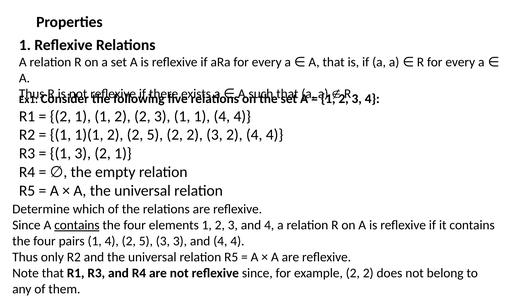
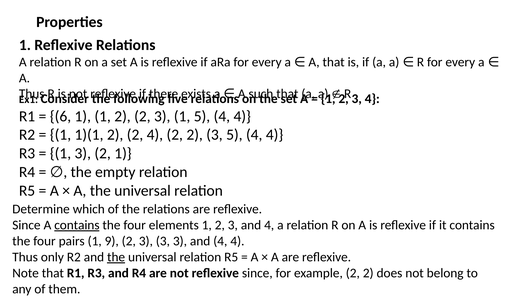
2 at (60, 116): 2 -> 6
3 1 1: 1 -> 5
2 2 5: 5 -> 4
2 3 2: 2 -> 5
pairs 1 4: 4 -> 9
5 at (146, 241): 5 -> 3
the at (116, 257) underline: none -> present
